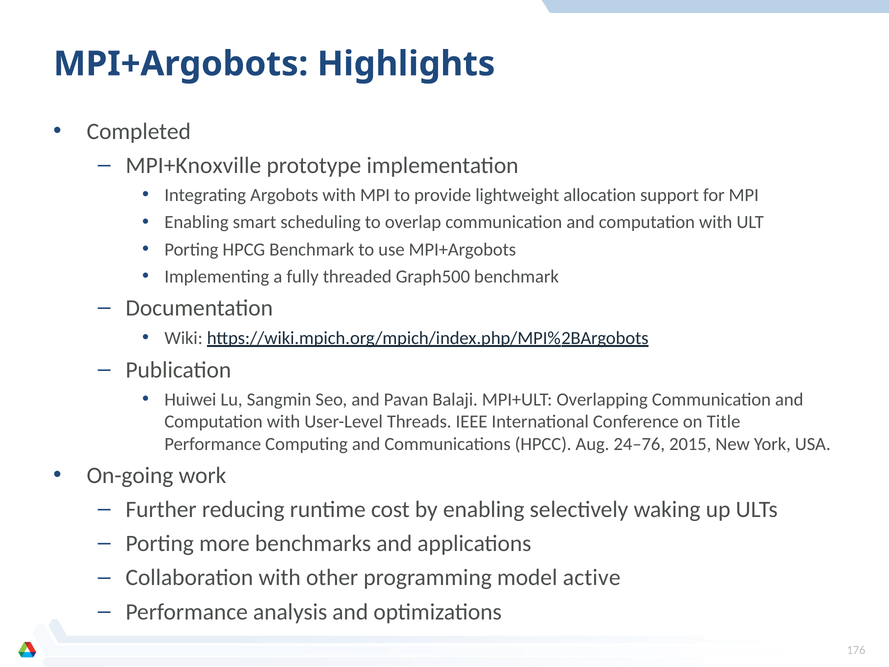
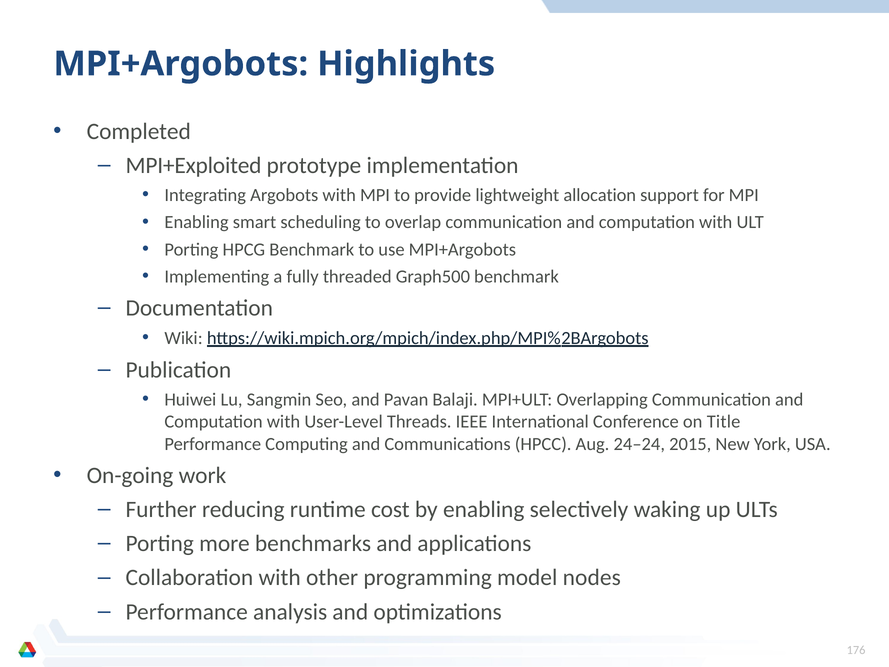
MPI+Knoxville: MPI+Knoxville -> MPI+Exploited
24–76: 24–76 -> 24–24
active: active -> nodes
